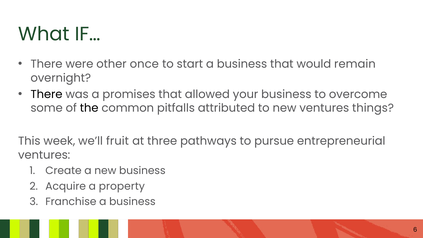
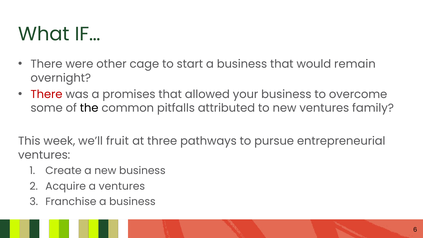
once: once -> cage
There at (47, 94) colour: black -> red
things: things -> family
a property: property -> ventures
